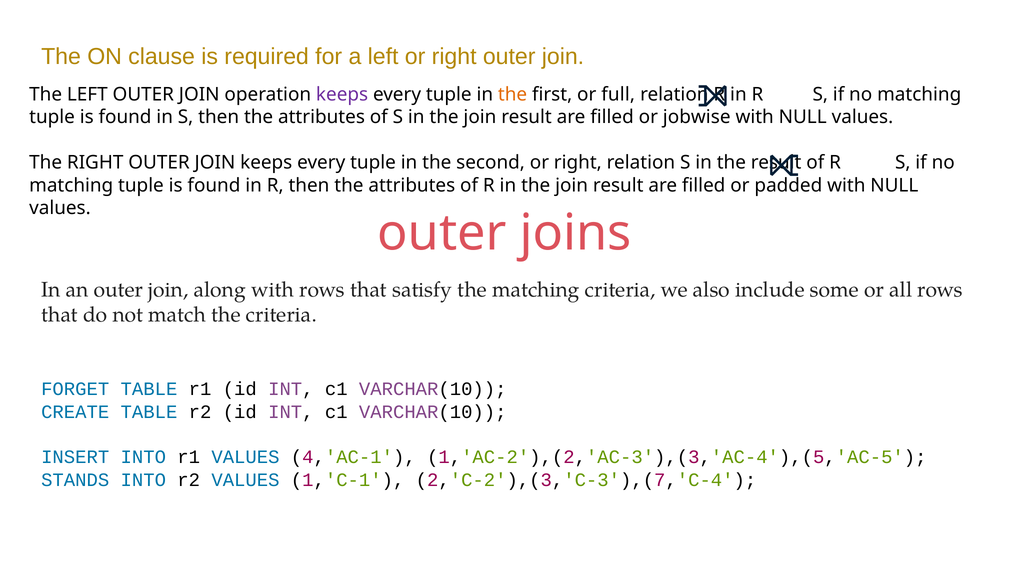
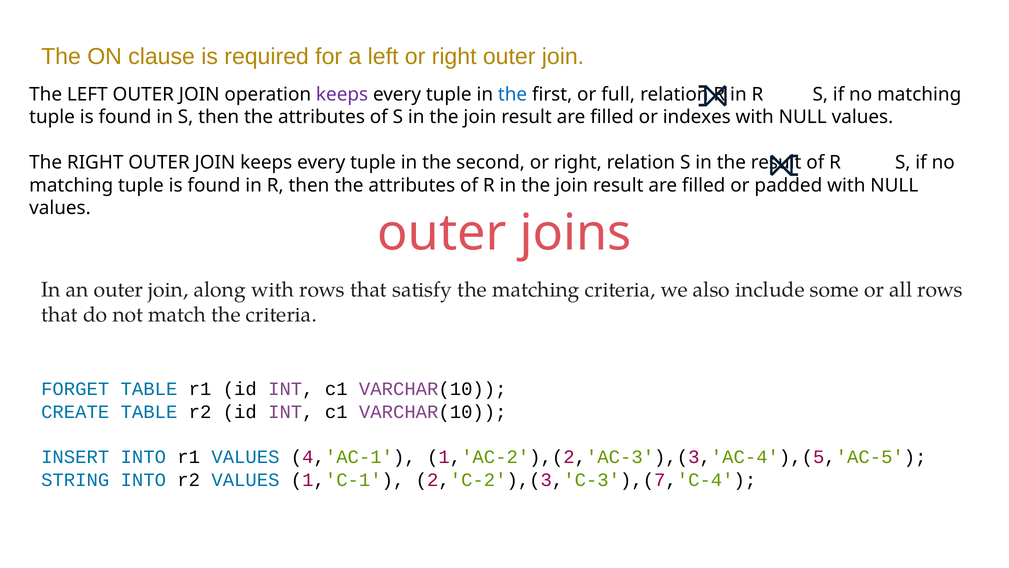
the at (513, 94) colour: orange -> blue
jobwise: jobwise -> indexes
STANDS: STANDS -> STRING
